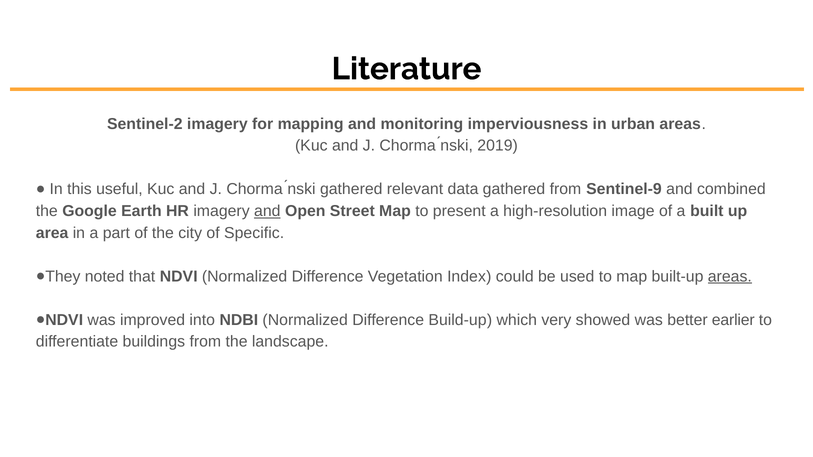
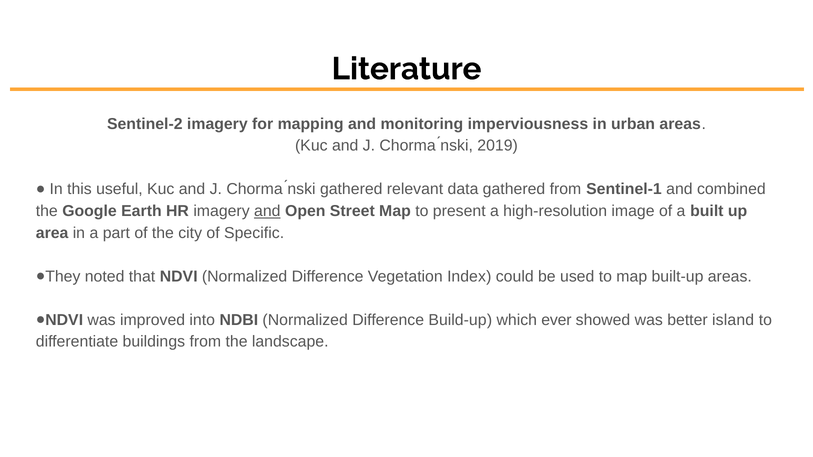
Sentinel-9: Sentinel-9 -> Sentinel-1
areas at (730, 277) underline: present -> none
very: very -> ever
earlier: earlier -> island
